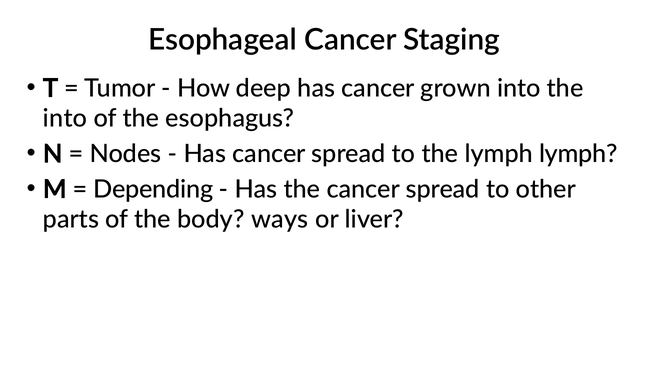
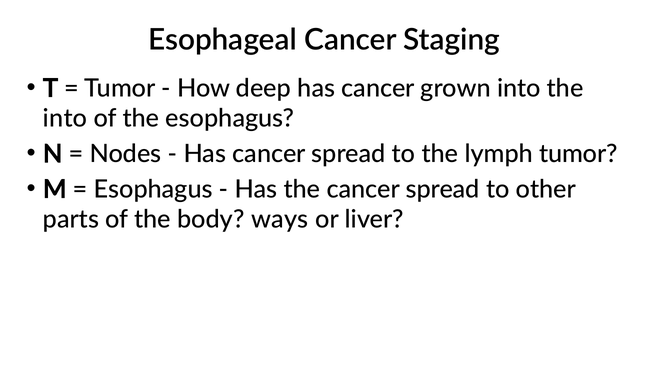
lymph lymph: lymph -> tumor
Depending at (153, 190): Depending -> Esophagus
